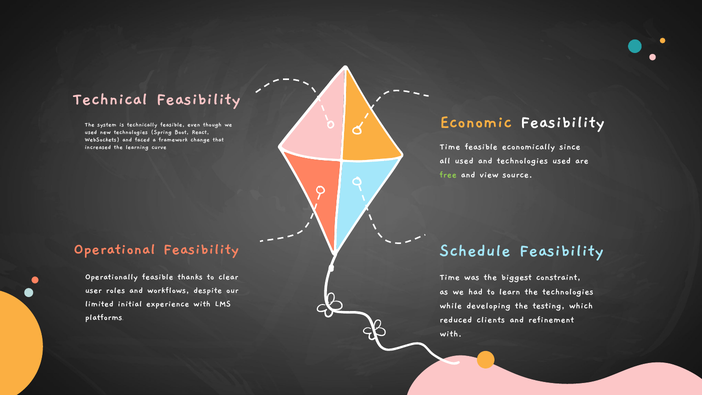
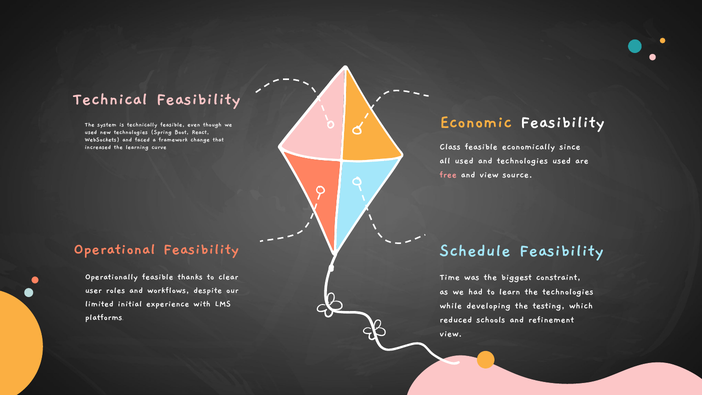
Time at (450, 146): Time -> Class
free colour: light green -> pink
clients: clients -> schools
with at (451, 333): with -> view
